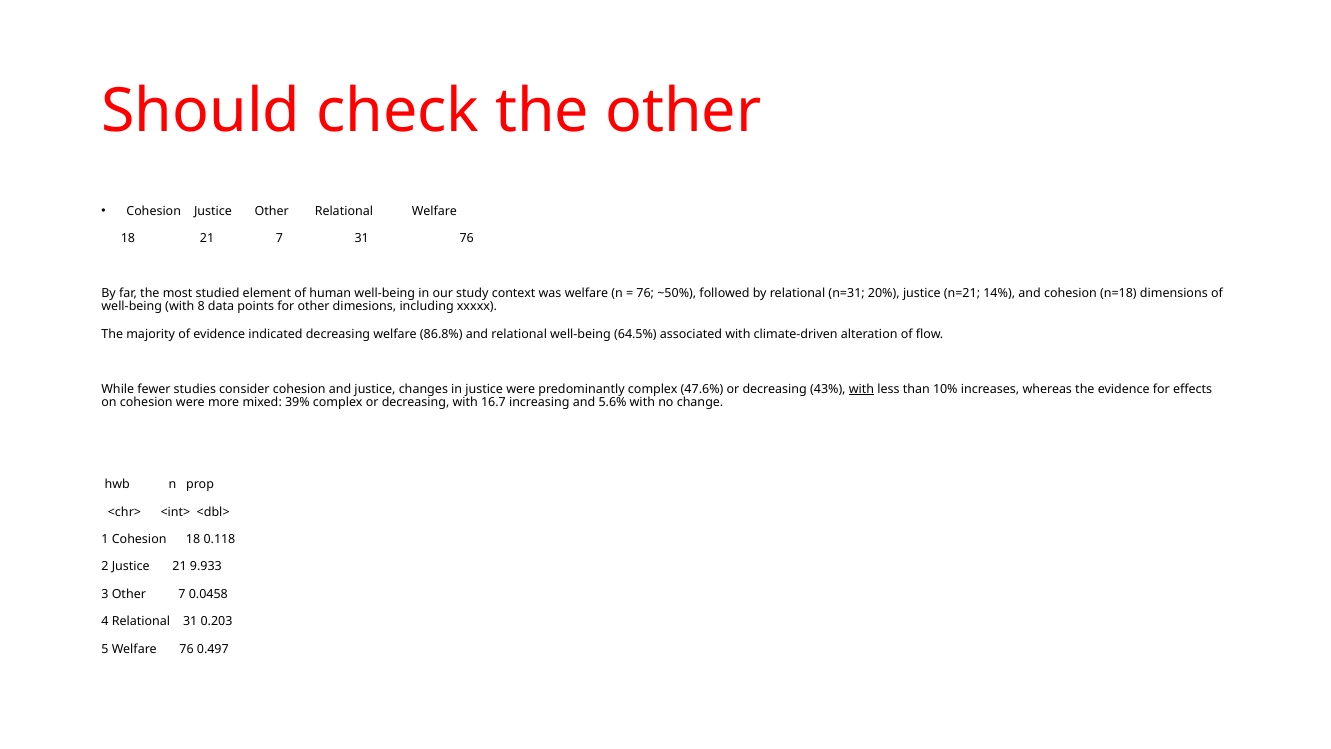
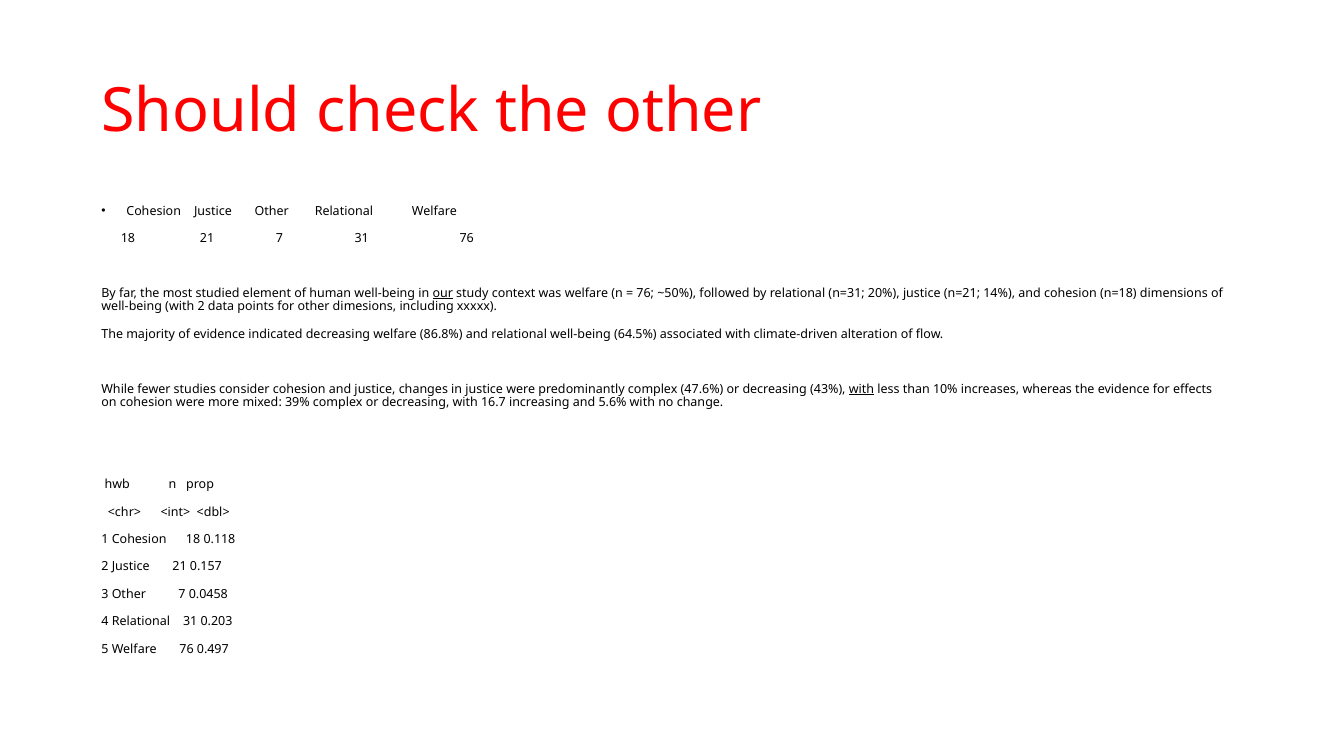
our underline: none -> present
with 8: 8 -> 2
9.933: 9.933 -> 0.157
